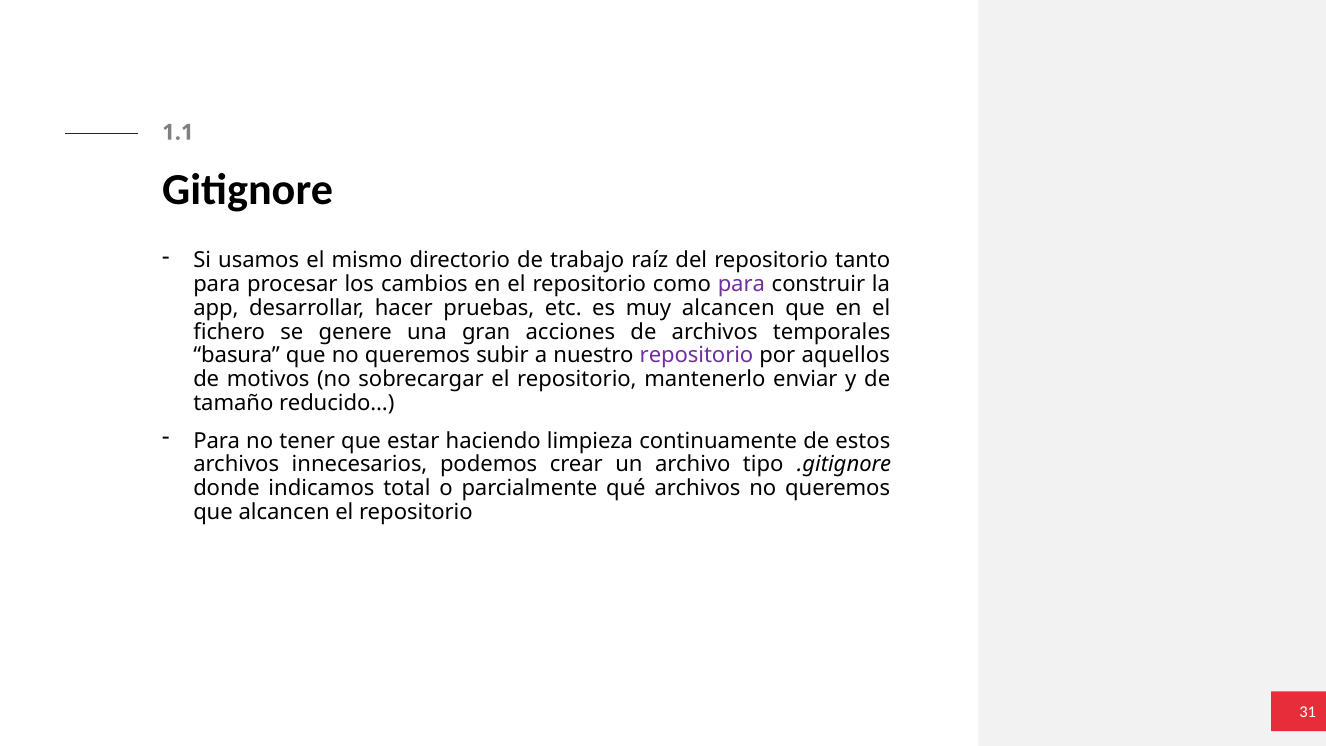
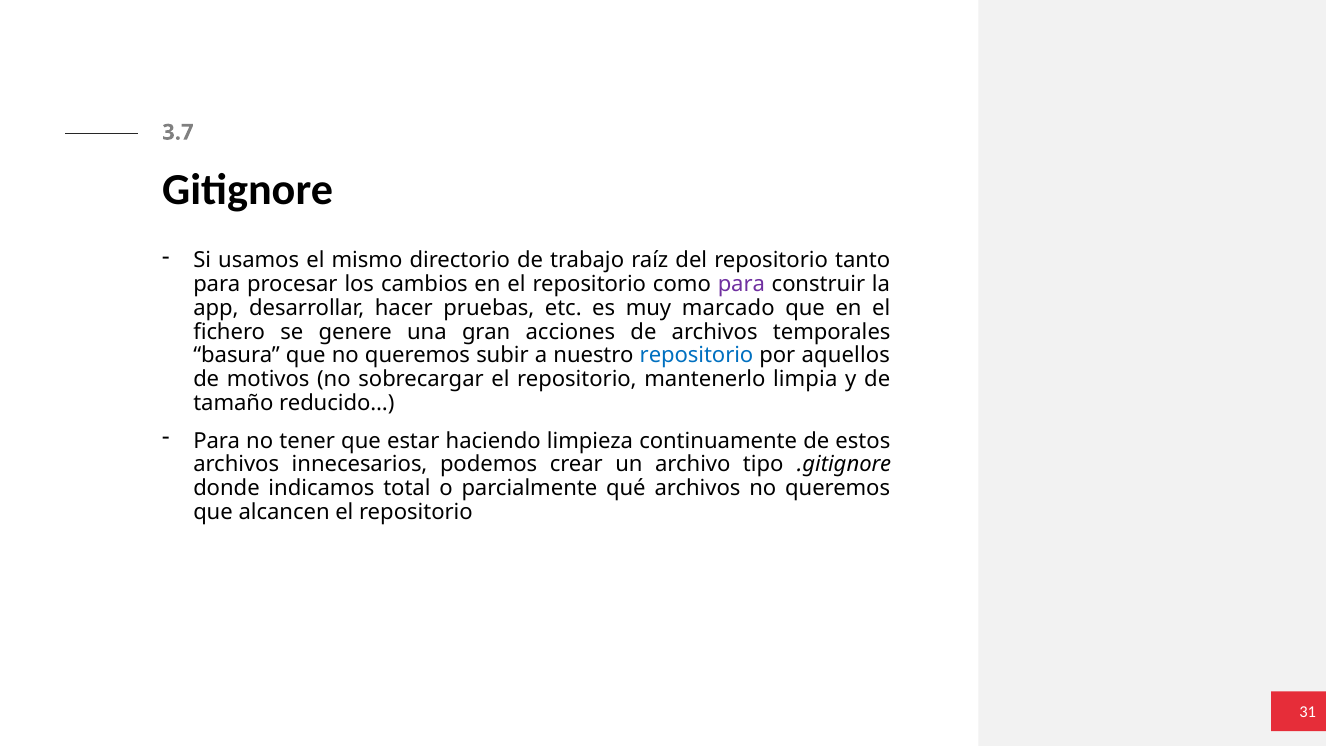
1.1: 1.1 -> 3.7
muy alcancen: alcancen -> marcado
repositorio at (697, 356) colour: purple -> blue
enviar: enviar -> limpia
